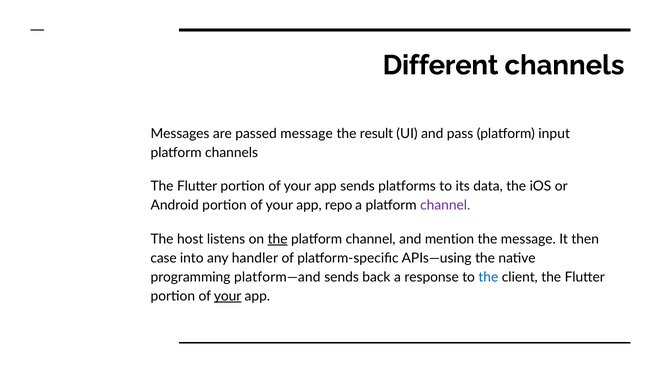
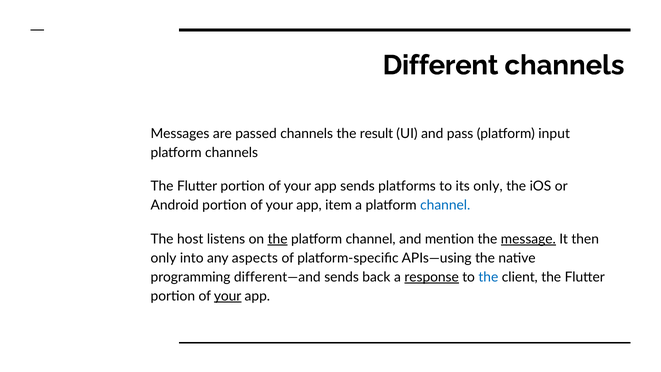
passed message: message -> channels
its data: data -> only
repo: repo -> item
channel at (445, 205) colour: purple -> blue
message at (528, 239) underline: none -> present
case at (164, 258): case -> only
handler: handler -> aspects
platform—and: platform—and -> different—and
response underline: none -> present
